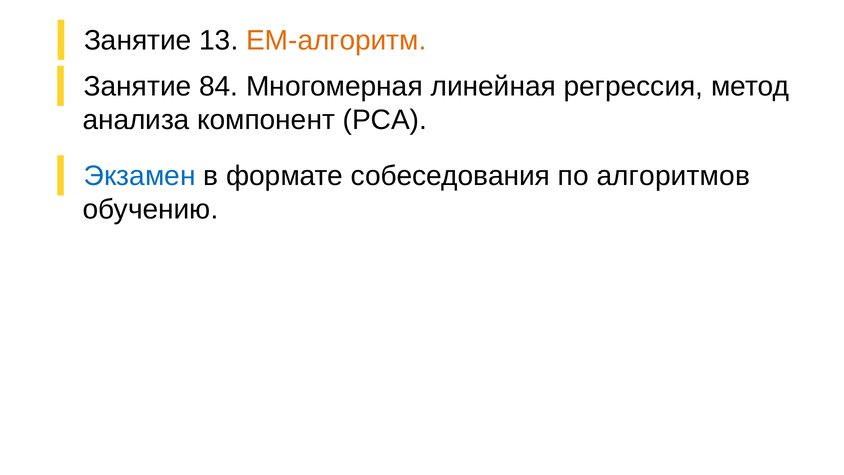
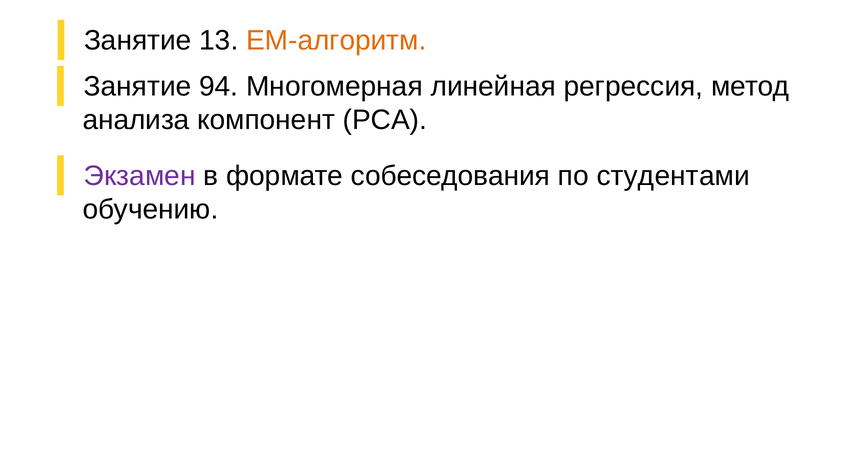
84: 84 -> 94
Экзамен colour: blue -> purple
алгоритмов: алгоритмов -> студентами
